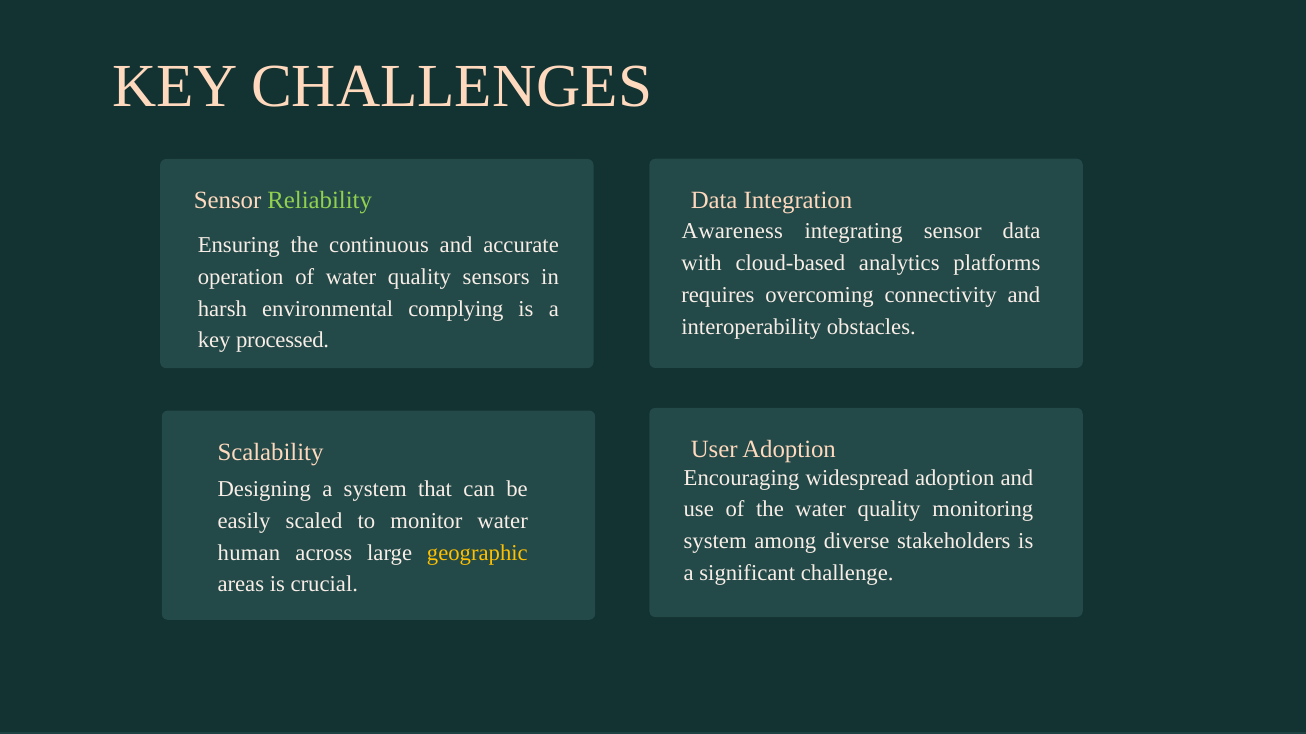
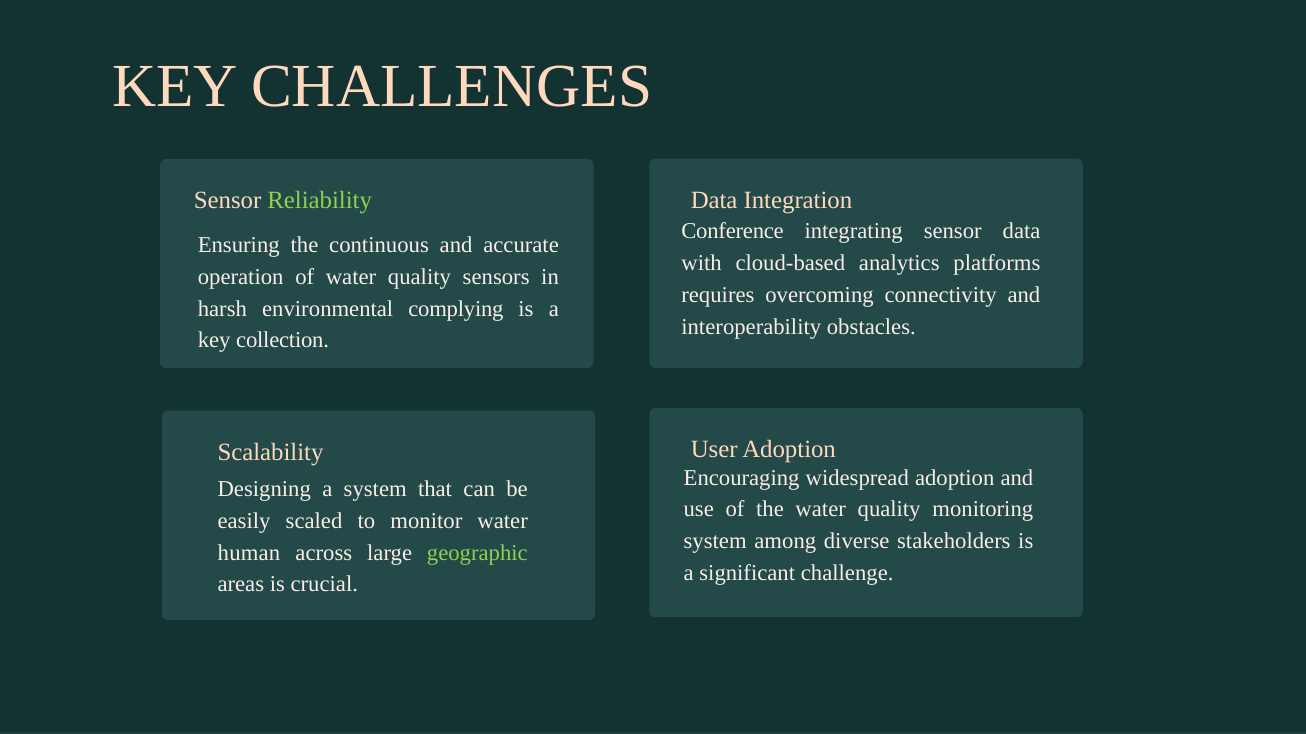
Awareness: Awareness -> Conference
processed: processed -> collection
geographic colour: yellow -> light green
